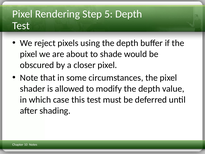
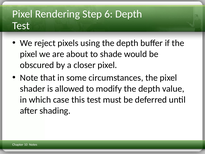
5: 5 -> 6
